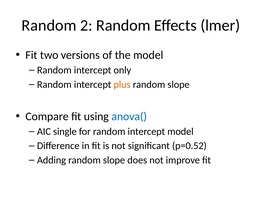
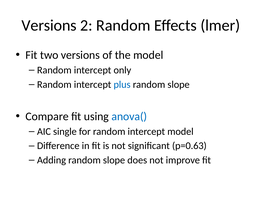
Random at (49, 25): Random -> Versions
plus colour: orange -> blue
p=0.52: p=0.52 -> p=0.63
